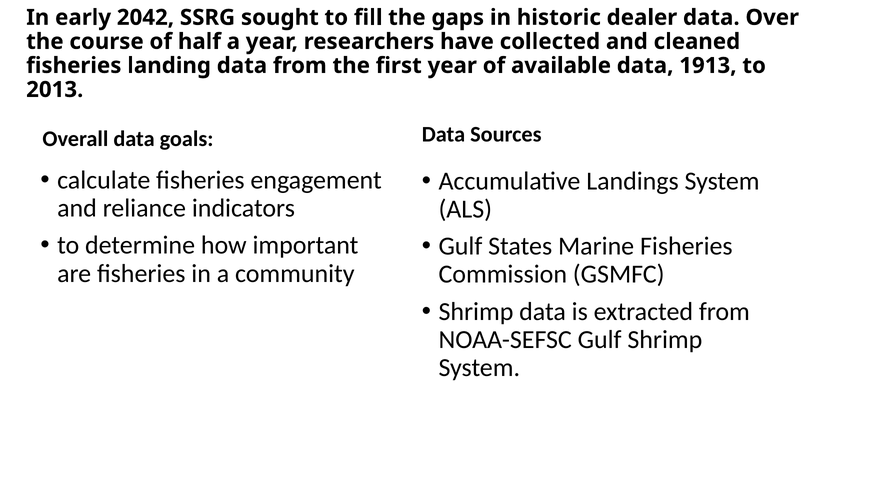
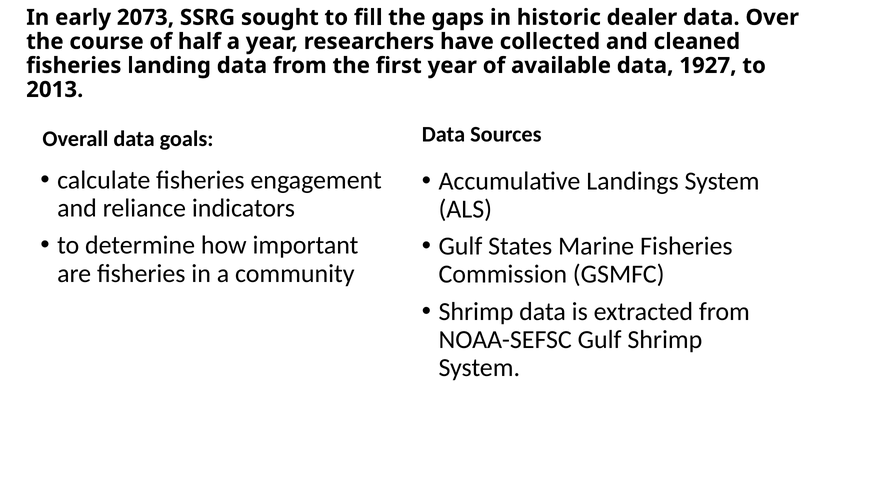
2042: 2042 -> 2073
1913: 1913 -> 1927
